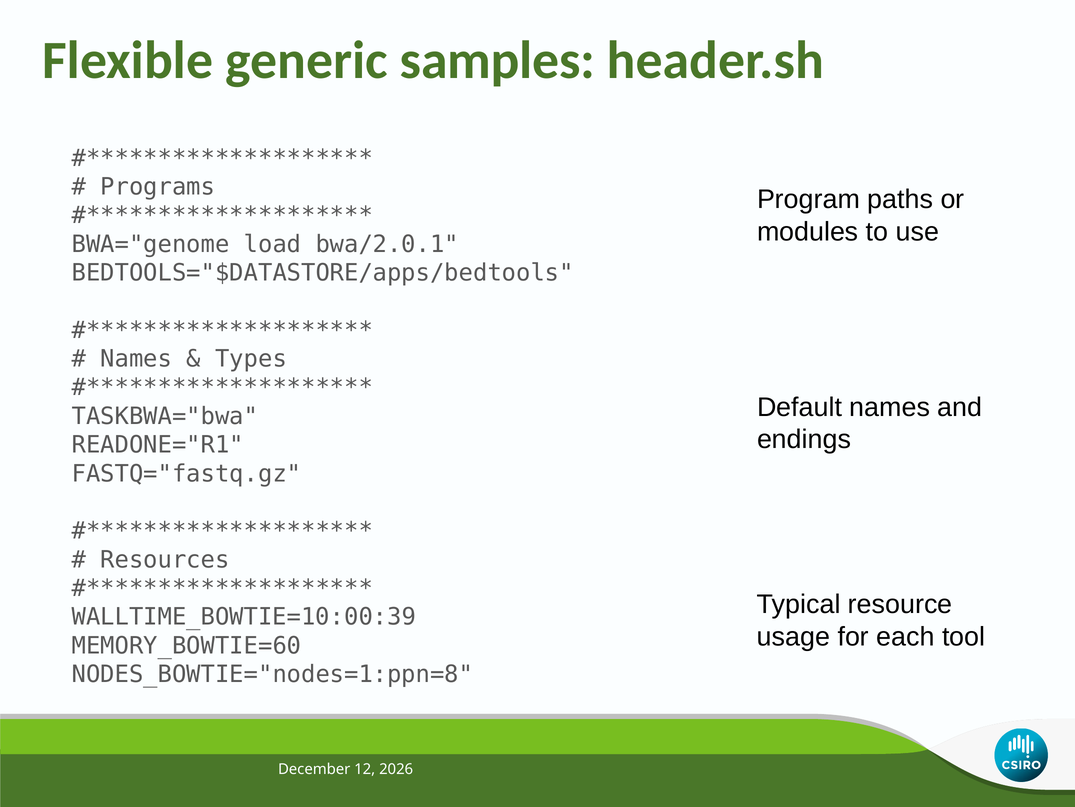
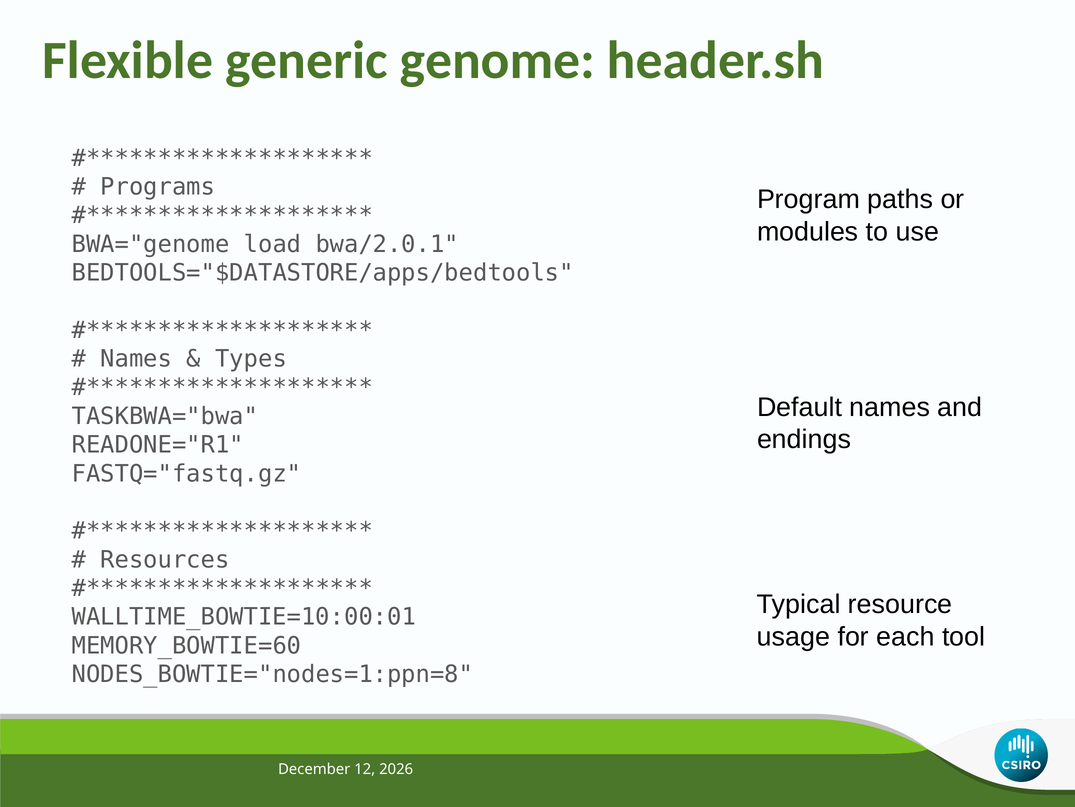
samples: samples -> genome
WALLTIME_BOWTIE=10:00:39: WALLTIME_BOWTIE=10:00:39 -> WALLTIME_BOWTIE=10:00:01
